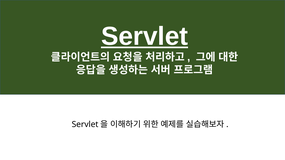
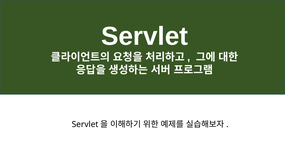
Servlet at (145, 36) underline: present -> none
